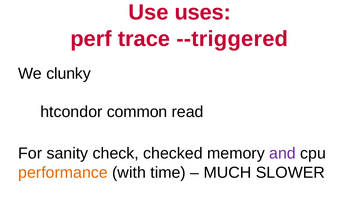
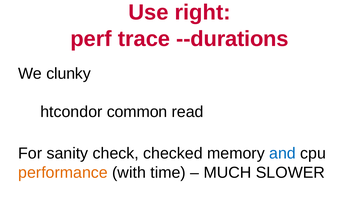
uses: uses -> right
--triggered: --triggered -> --durations
and colour: purple -> blue
